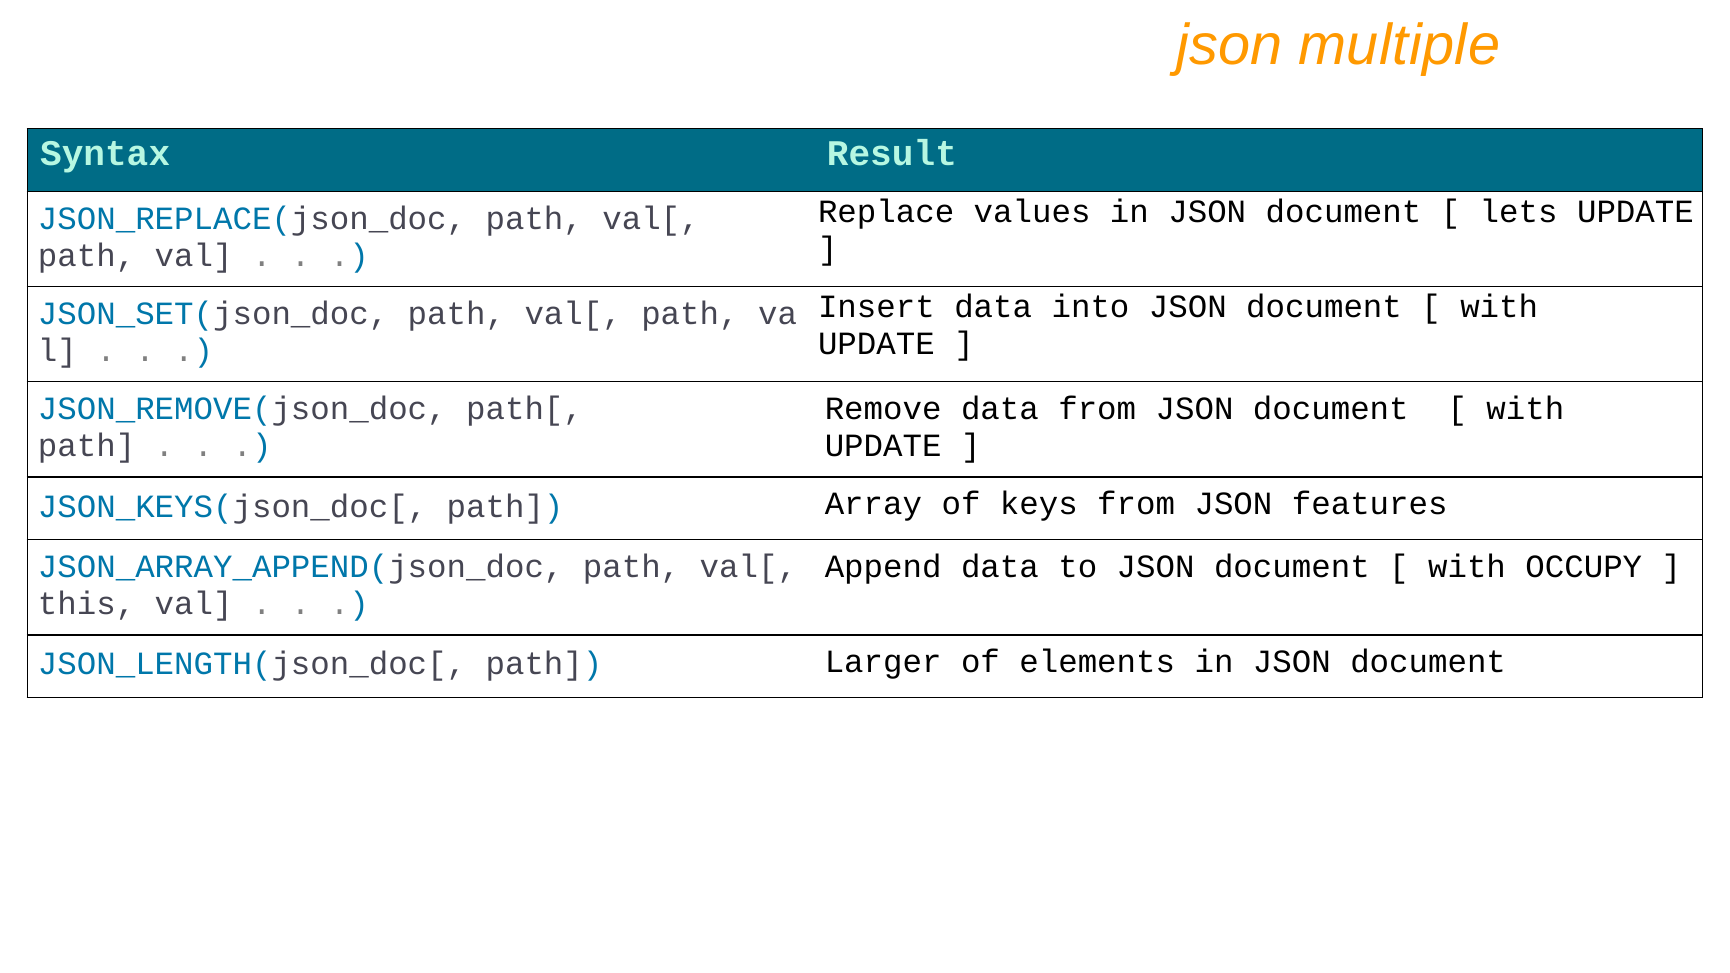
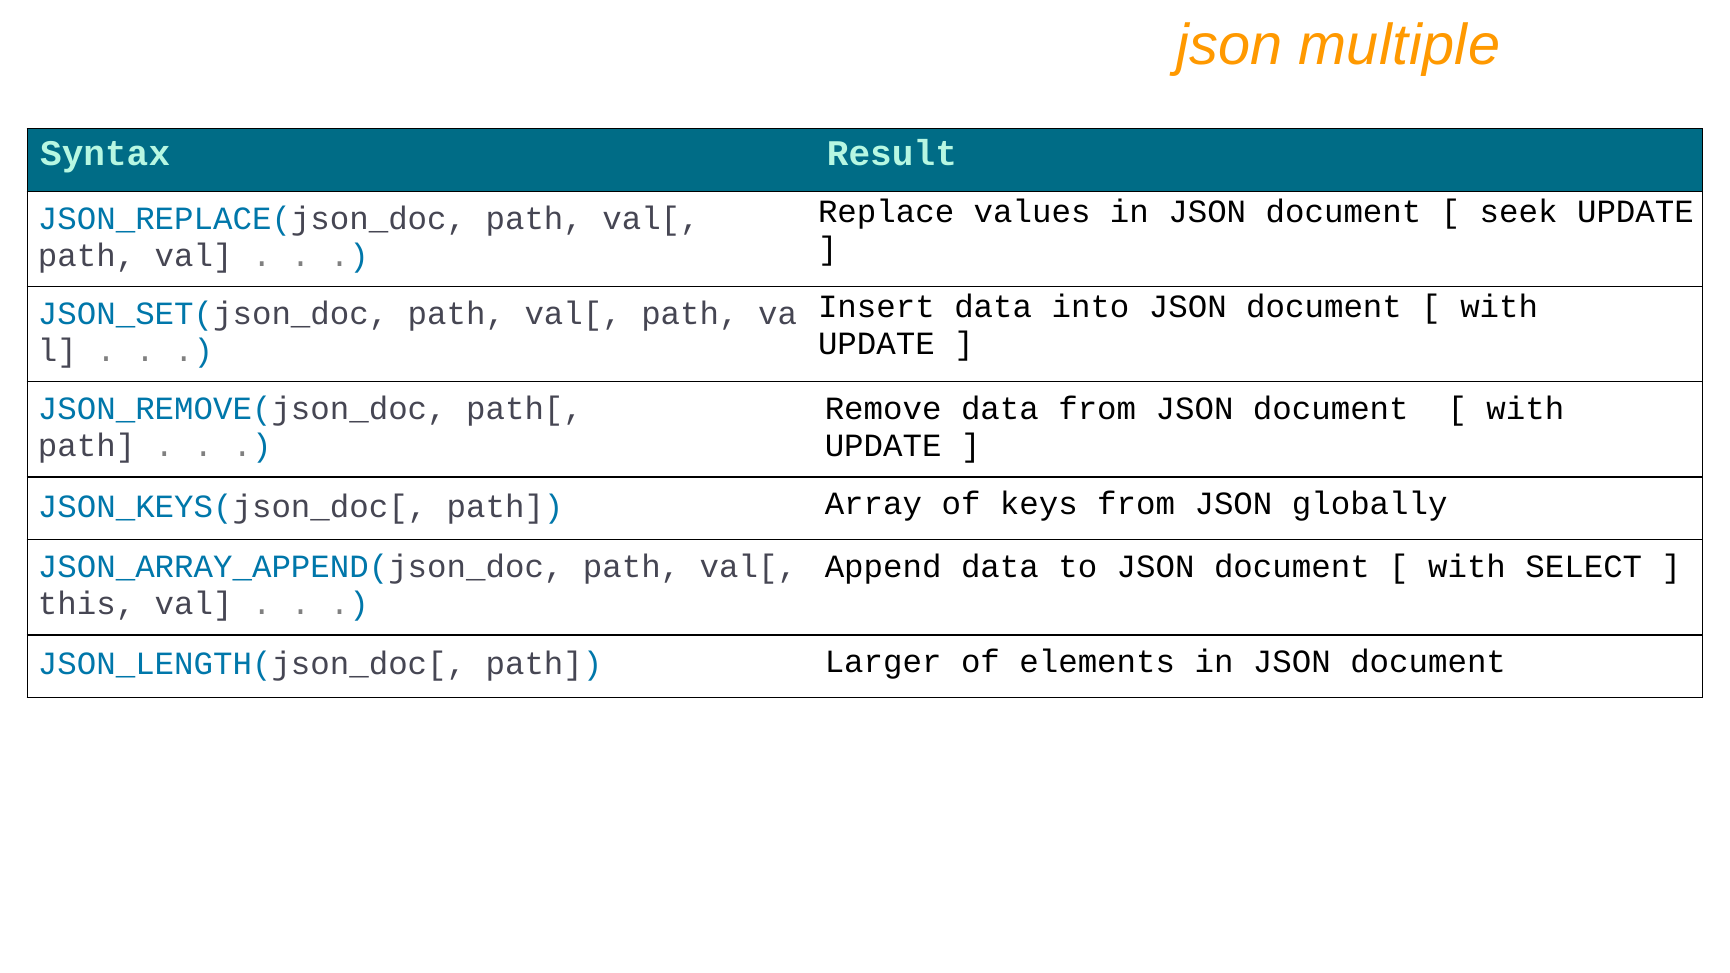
lets: lets -> seek
features: features -> globally
OCCUPY: OCCUPY -> SELECT
